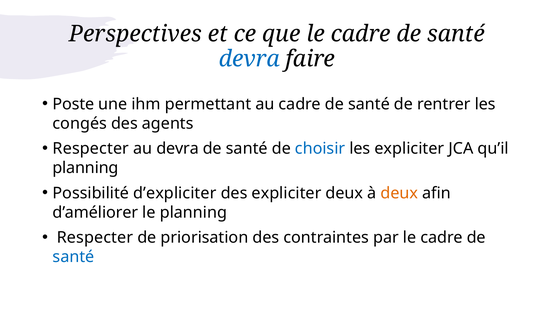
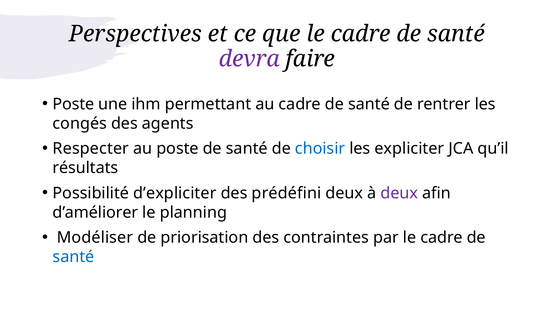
devra at (249, 59) colour: blue -> purple
au devra: devra -> poste
planning at (85, 168): planning -> résultats
des expliciter: expliciter -> prédéfini
deux at (399, 193) colour: orange -> purple
Respecter at (95, 238): Respecter -> Modéliser
